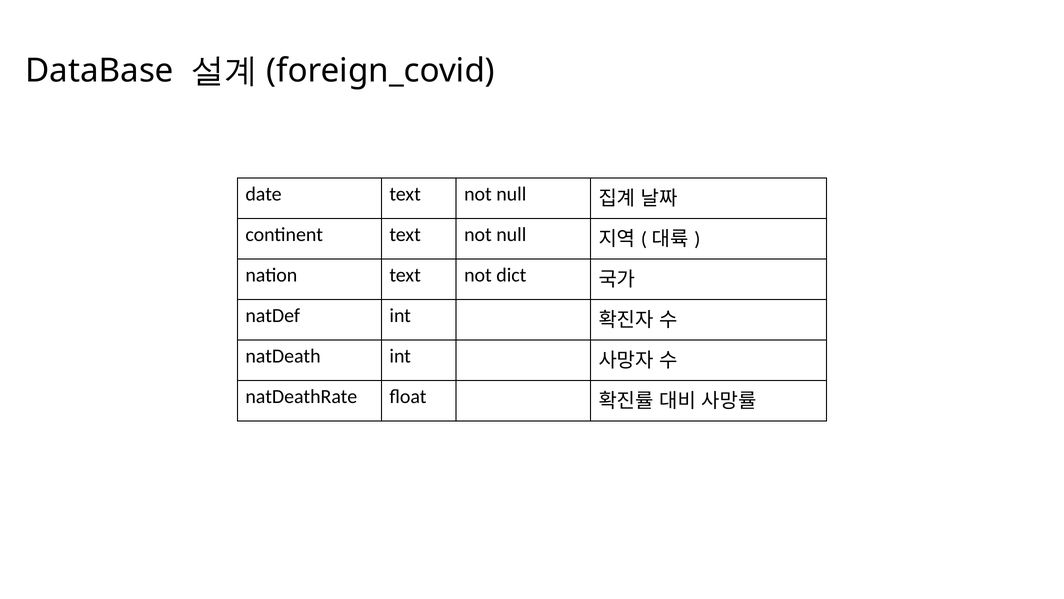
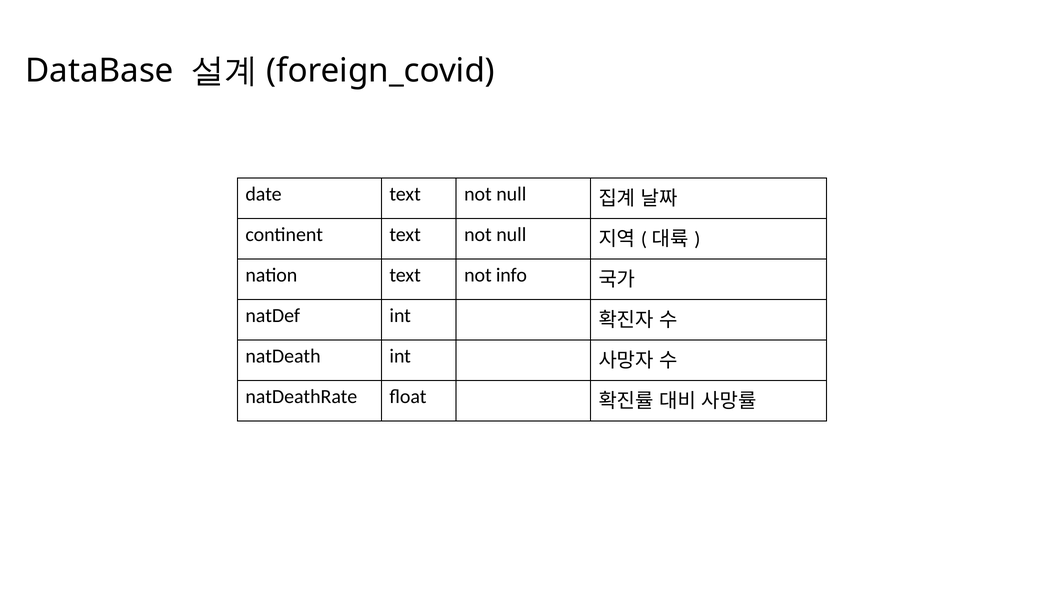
dict: dict -> info
